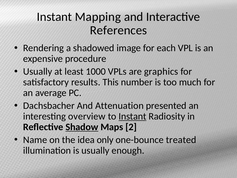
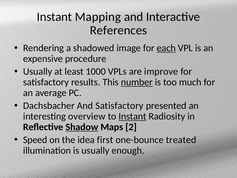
each underline: none -> present
graphics: graphics -> improve
number underline: none -> present
And Attenuation: Attenuation -> Satisfactory
Name: Name -> Speed
only: only -> first
